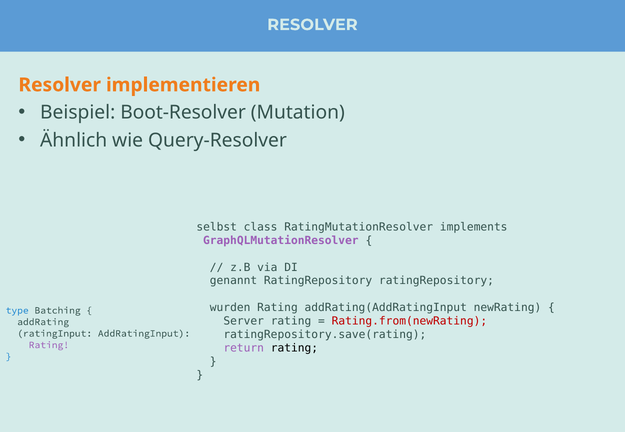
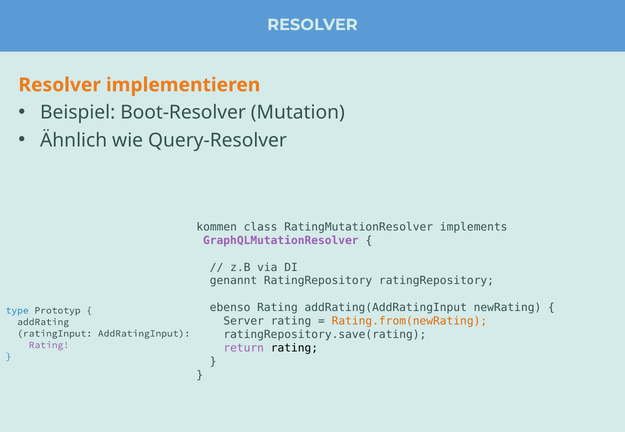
selbst: selbst -> kommen
wurden: wurden -> ebenso
Batching: Batching -> Prototyp
Rating.from(newRating colour: red -> orange
